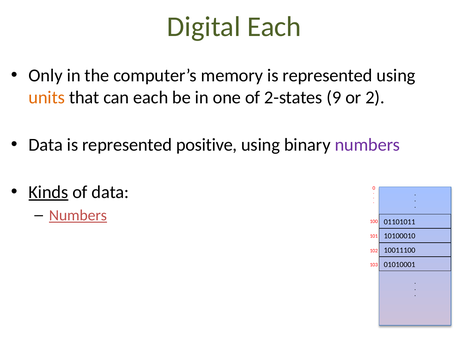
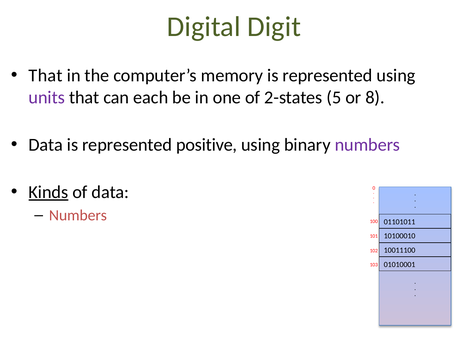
Digital Each: Each -> Digit
Only at (46, 76): Only -> That
units colour: orange -> purple
9: 9 -> 5
2: 2 -> 8
Numbers at (78, 215) underline: present -> none
